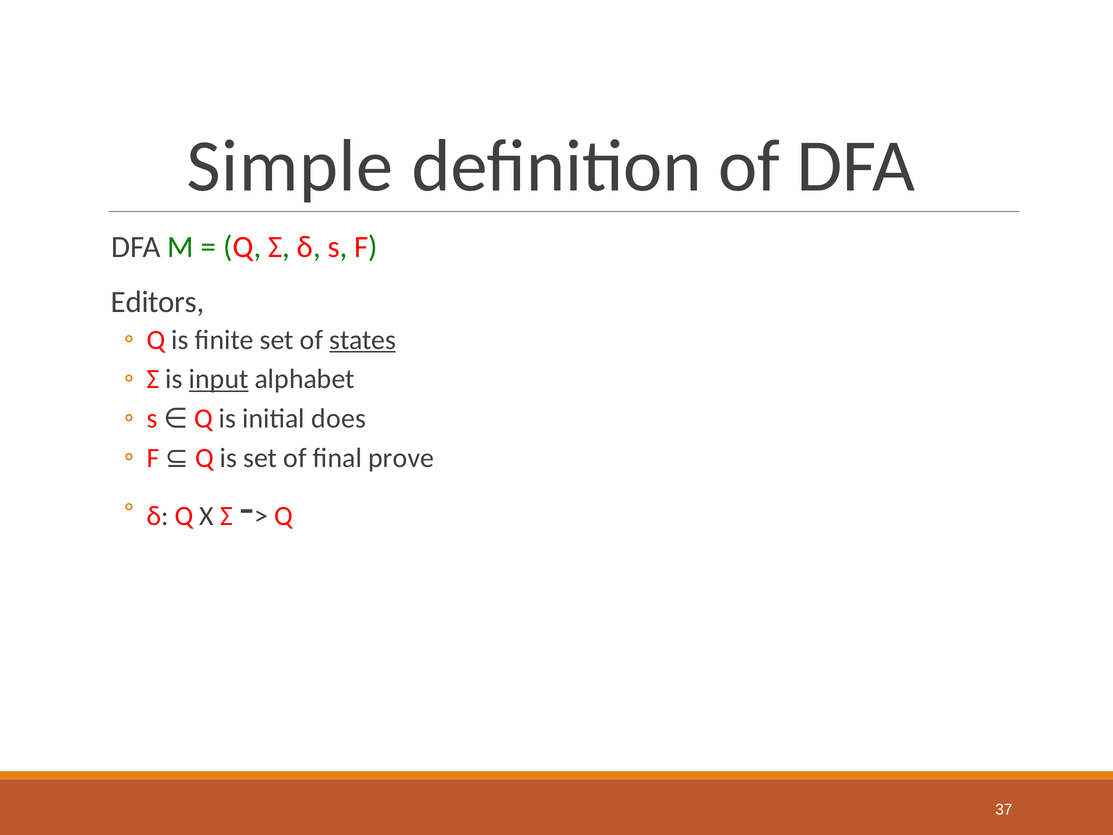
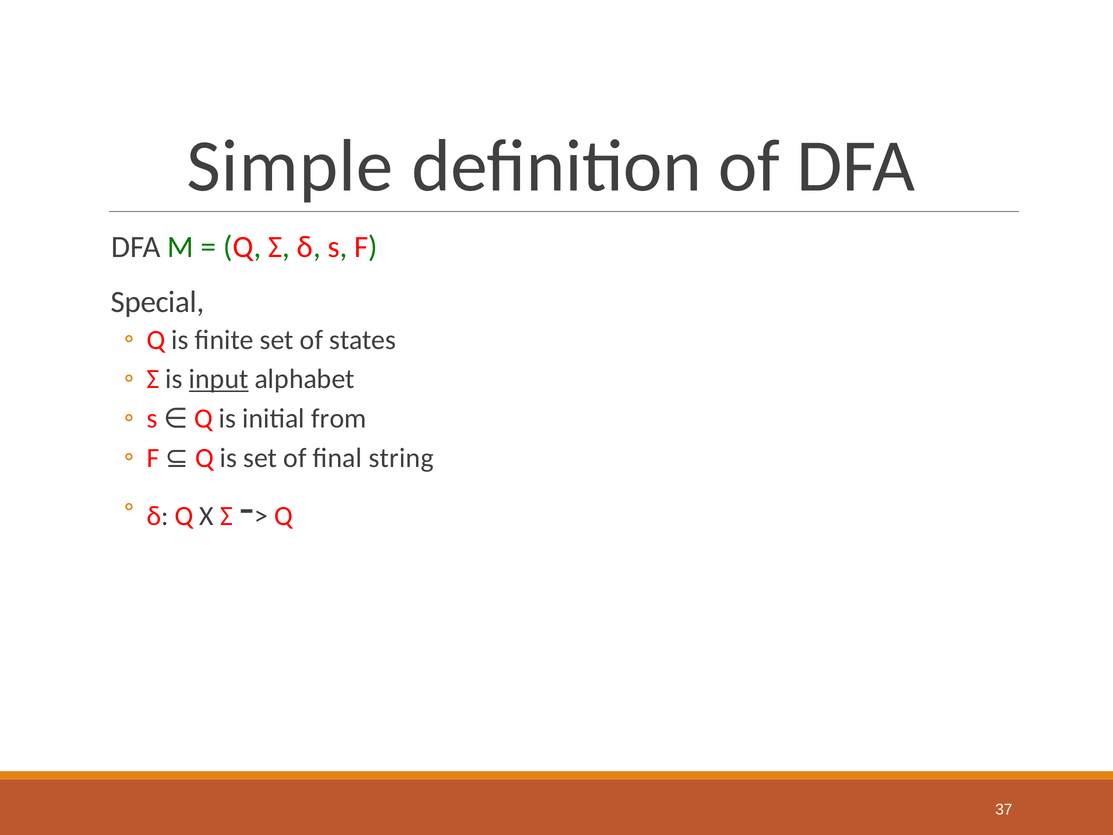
Editors: Editors -> Special
states underline: present -> none
does: does -> from
prove: prove -> string
